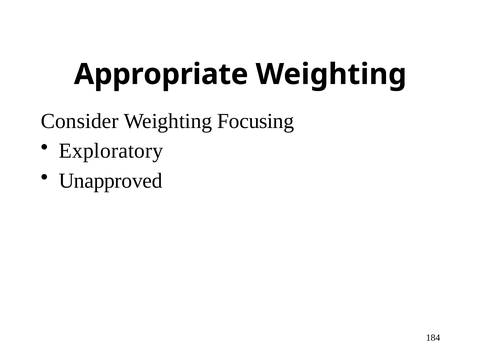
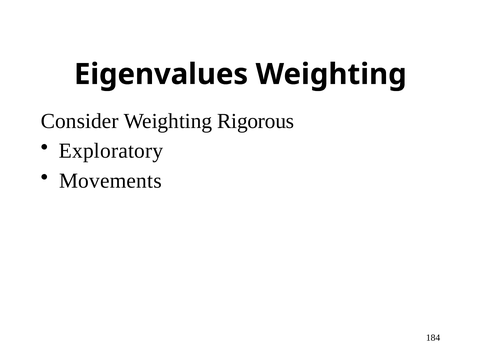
Appropriate: Appropriate -> Eigenvalues
Focusing: Focusing -> Rigorous
Unapproved: Unapproved -> Movements
